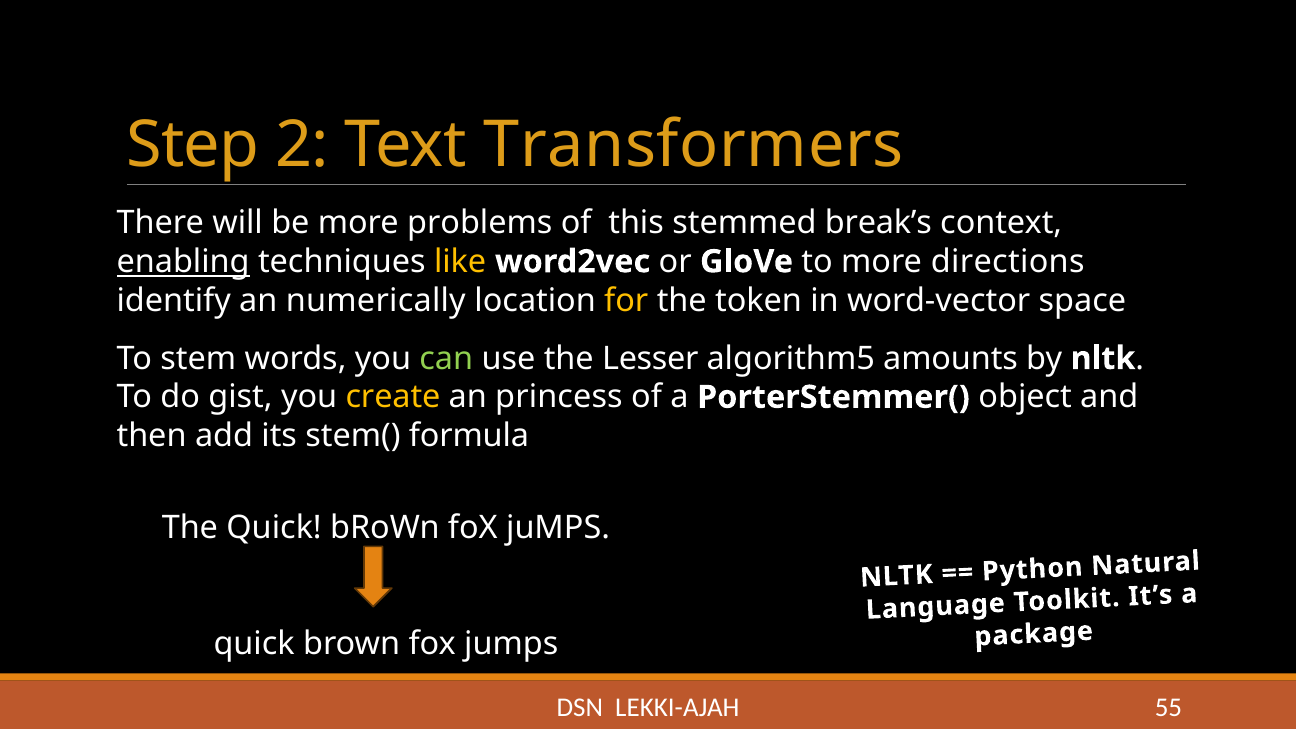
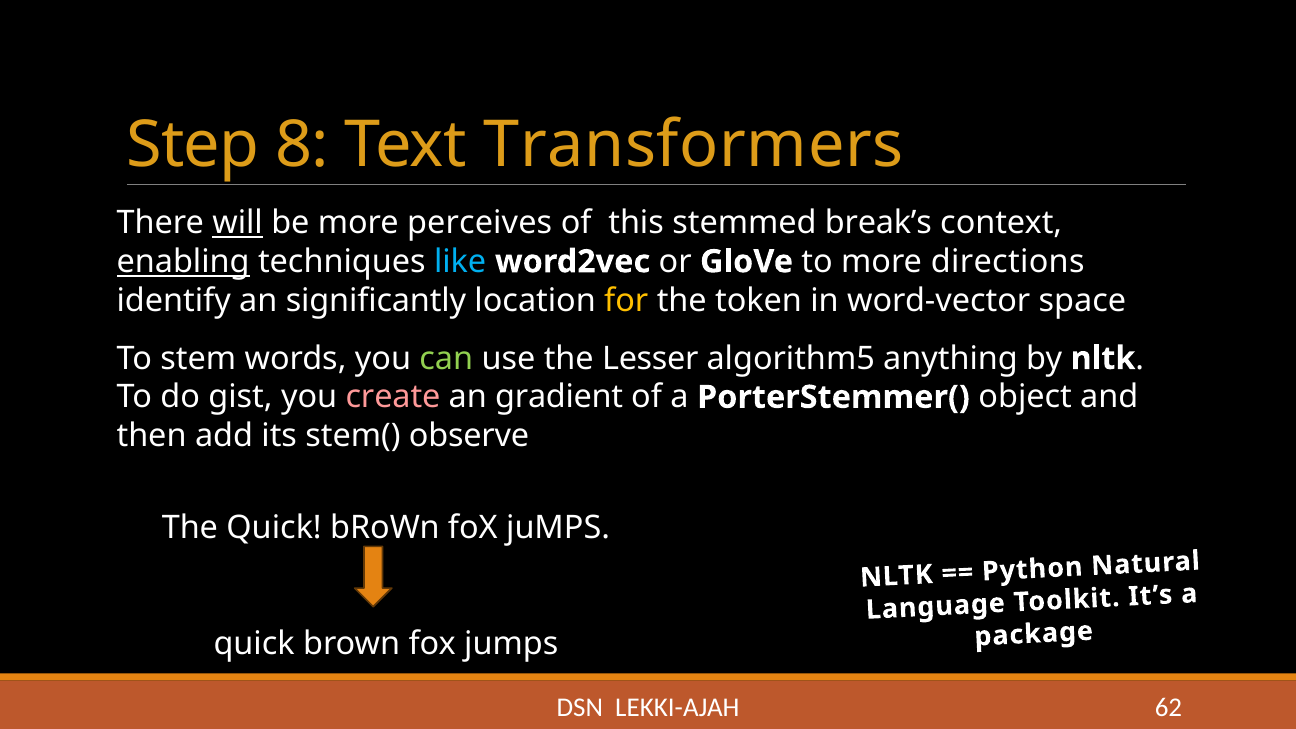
2: 2 -> 8
will underline: none -> present
problems: problems -> perceives
like colour: yellow -> light blue
numerically: numerically -> significantly
amounts: amounts -> anything
create colour: yellow -> pink
princess: princess -> gradient
formula: formula -> observe
55: 55 -> 62
